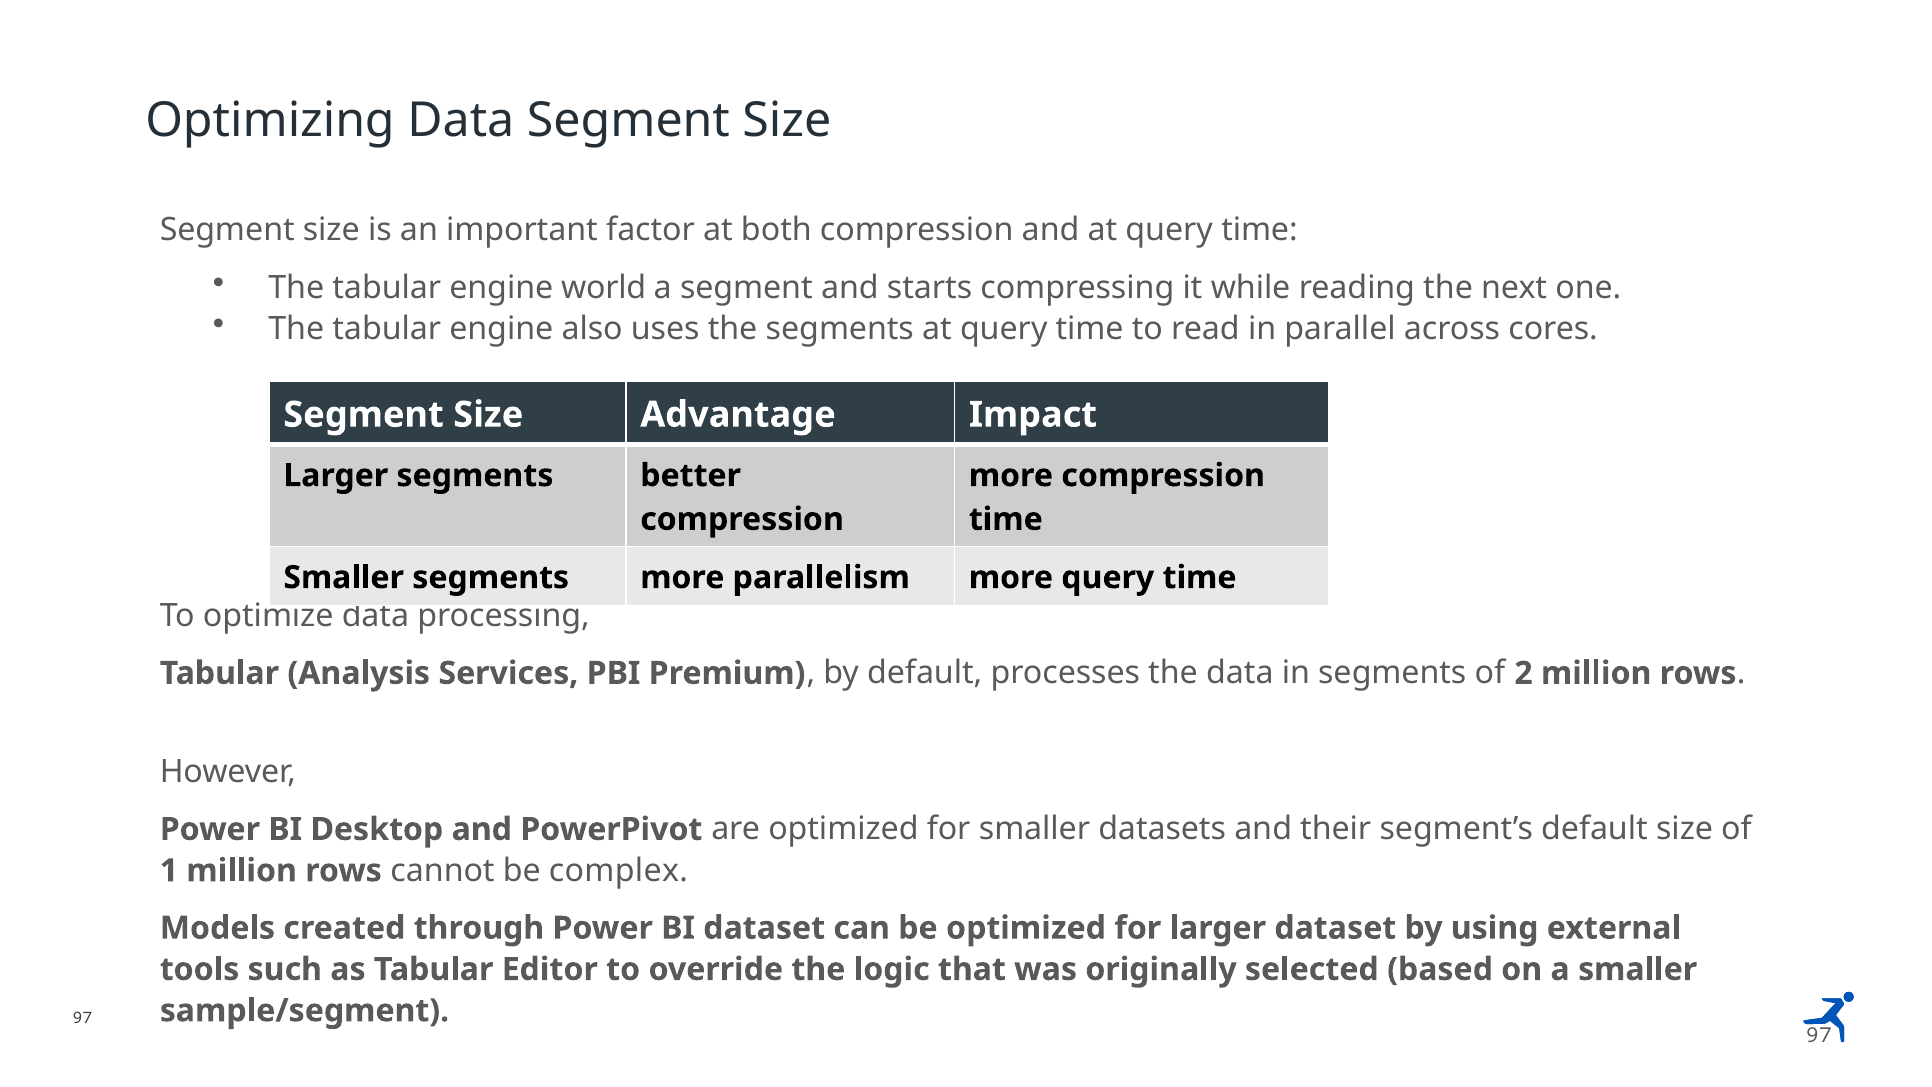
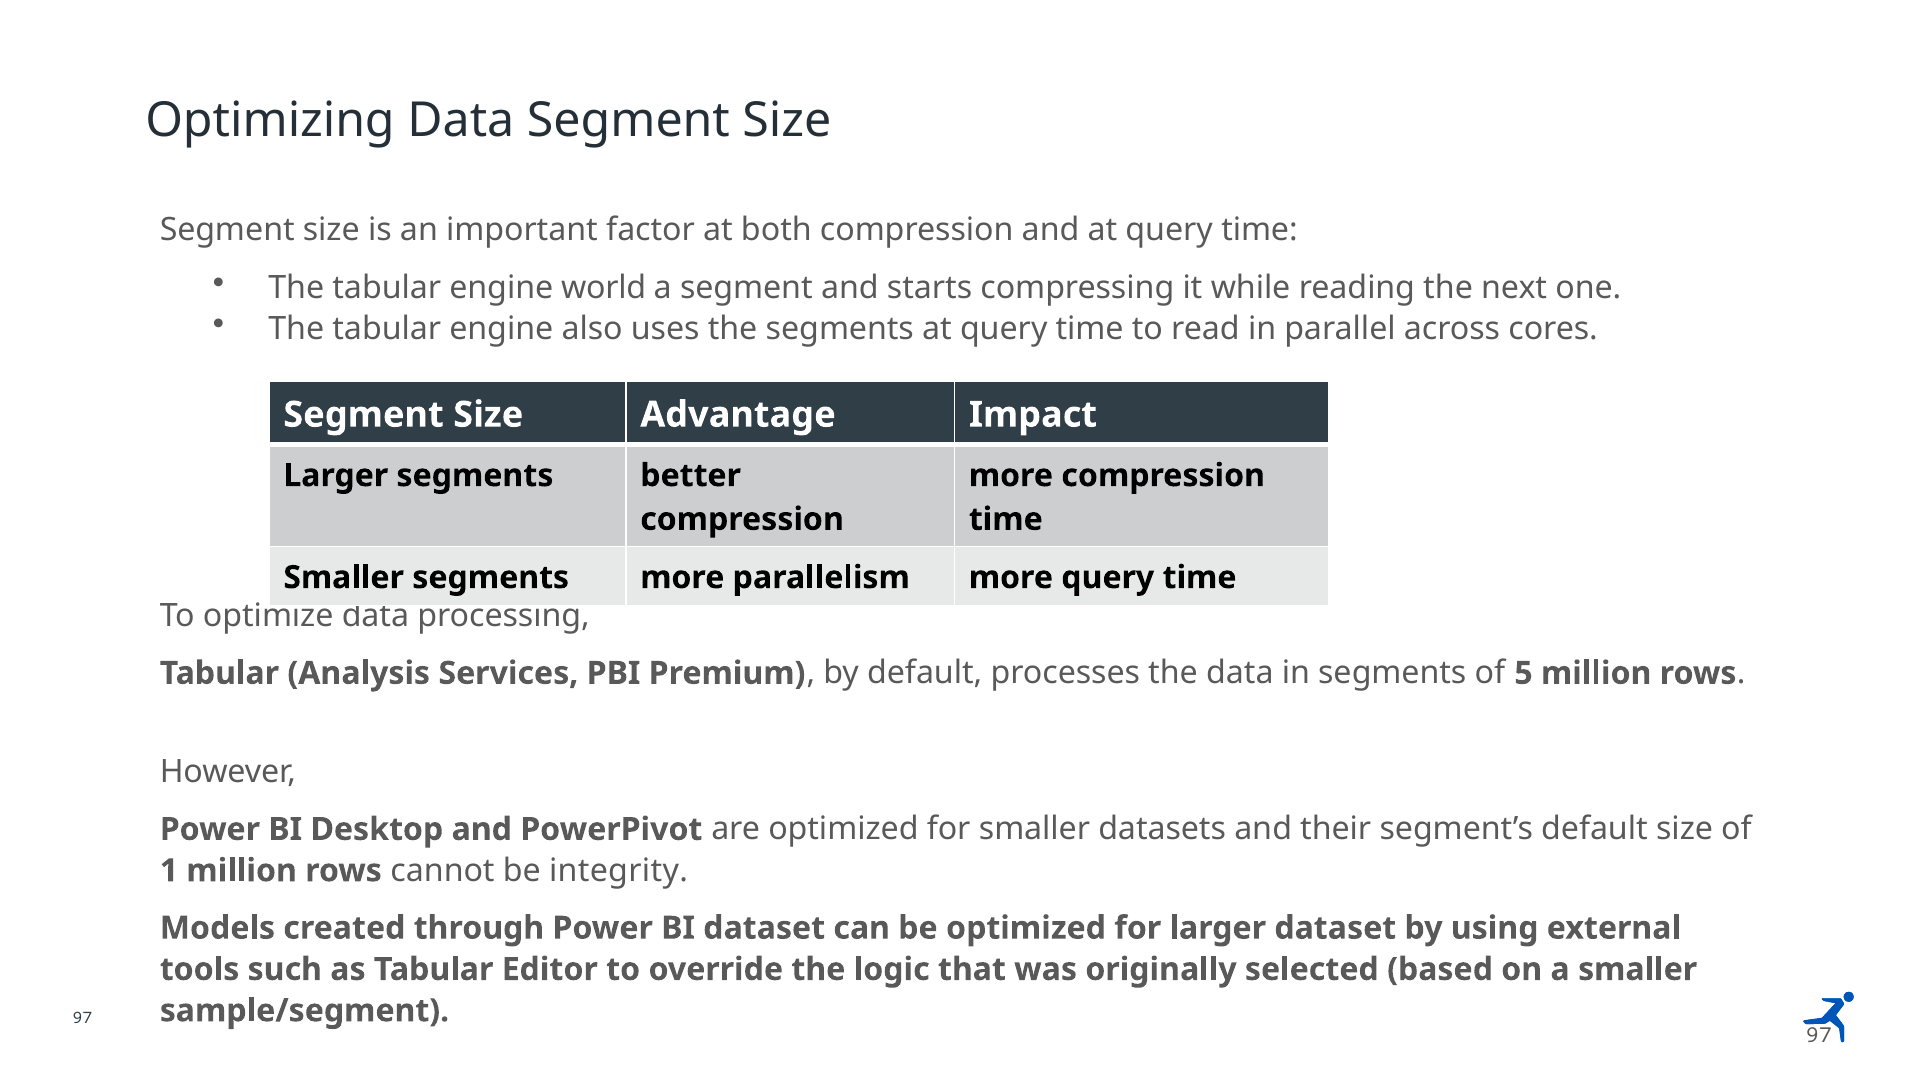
2: 2 -> 5
complex: complex -> integrity
